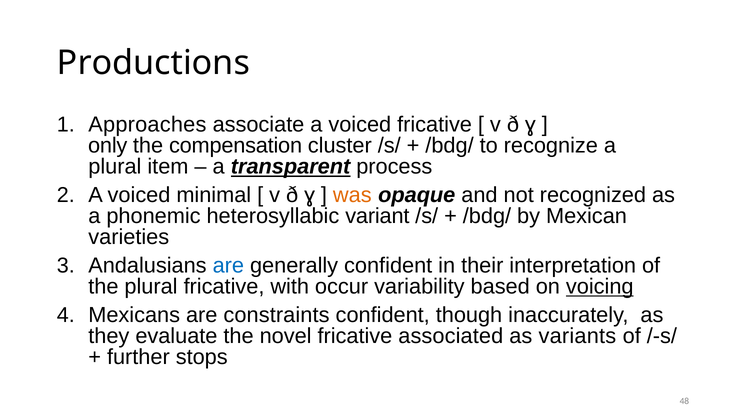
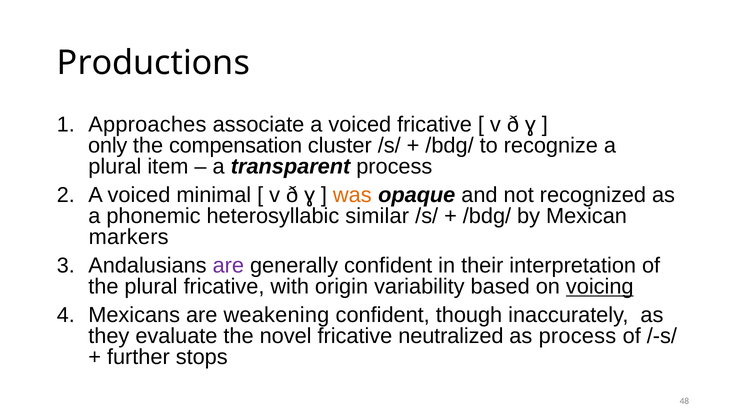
transparent underline: present -> none
variant: variant -> similar
varieties: varieties -> markers
are at (228, 265) colour: blue -> purple
occur: occur -> origin
constraints: constraints -> weakening
associated: associated -> neutralized
as variants: variants -> process
